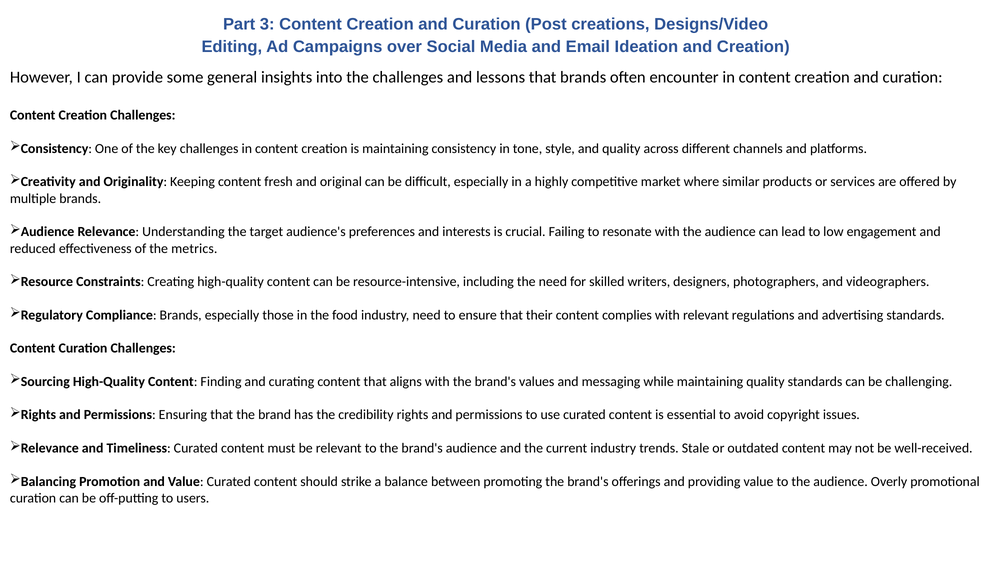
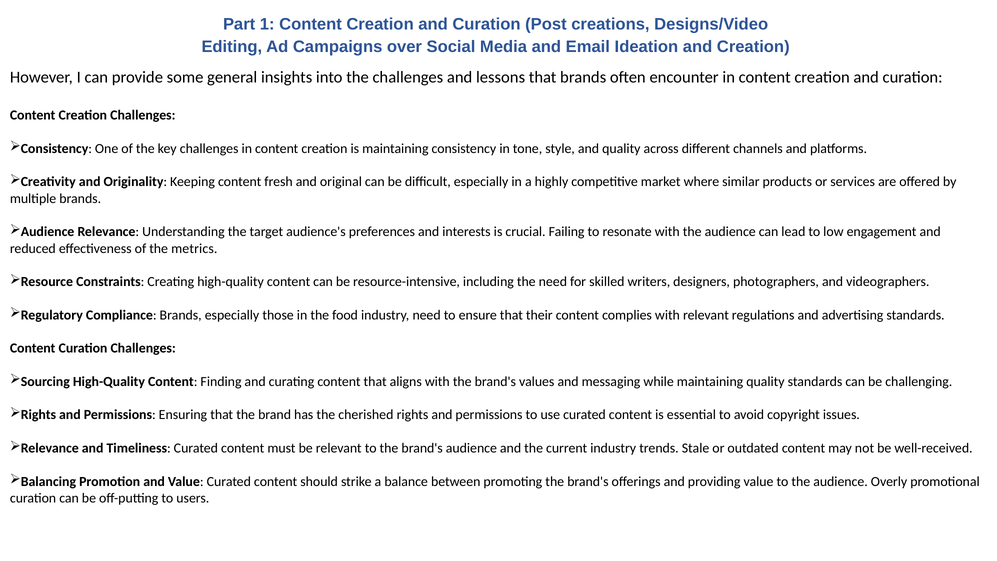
3: 3 -> 1
credibility: credibility -> cherished
